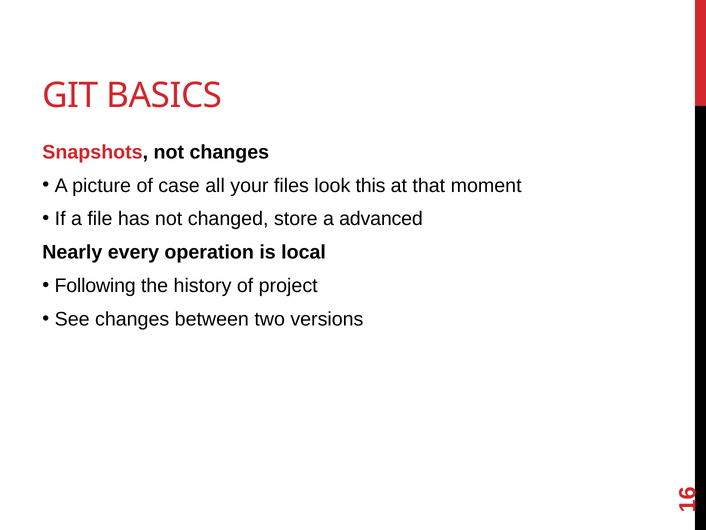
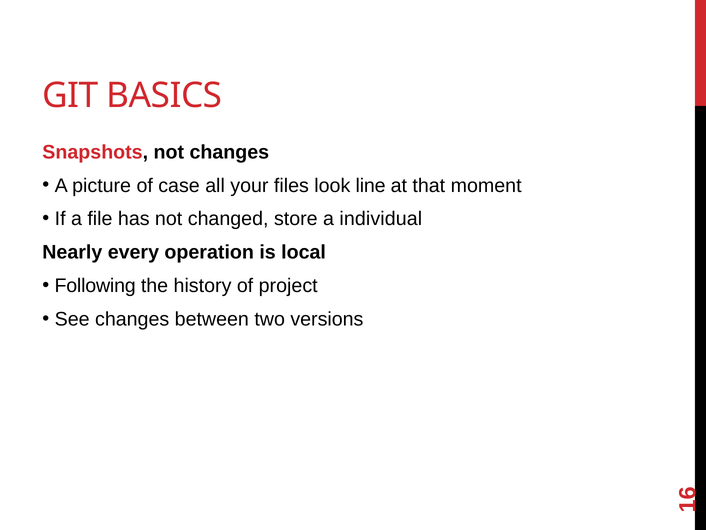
this: this -> line
advanced: advanced -> individual
